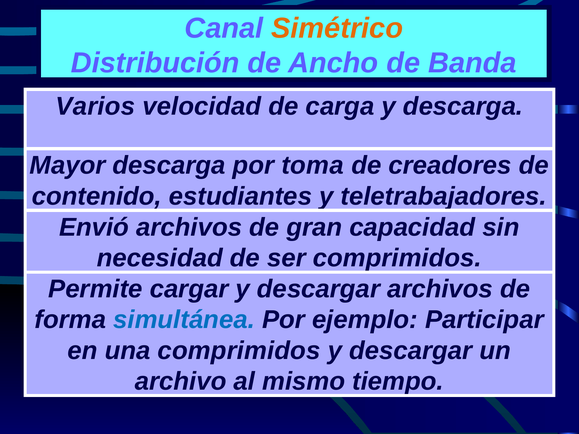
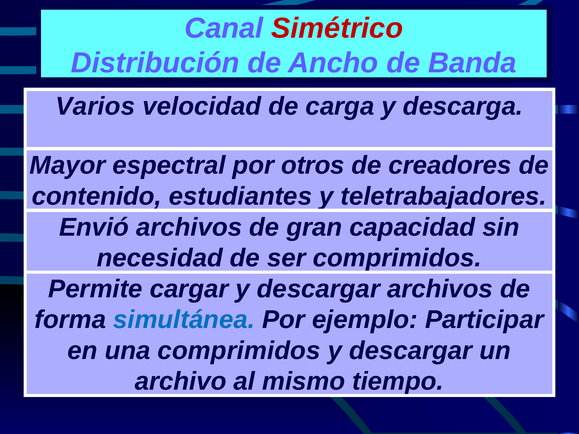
Simétrico colour: orange -> red
Mayor descarga: descarga -> espectral
toma: toma -> otros
